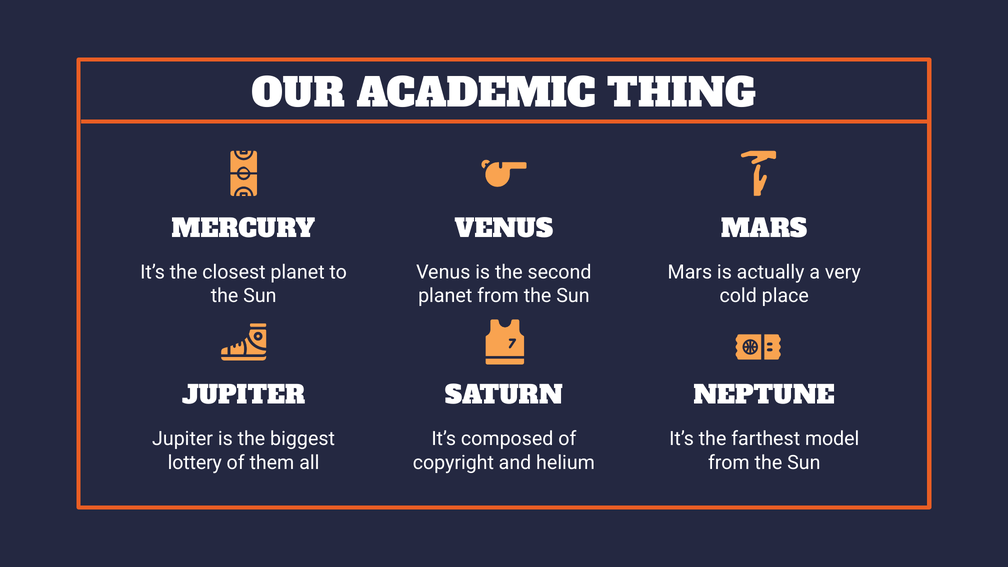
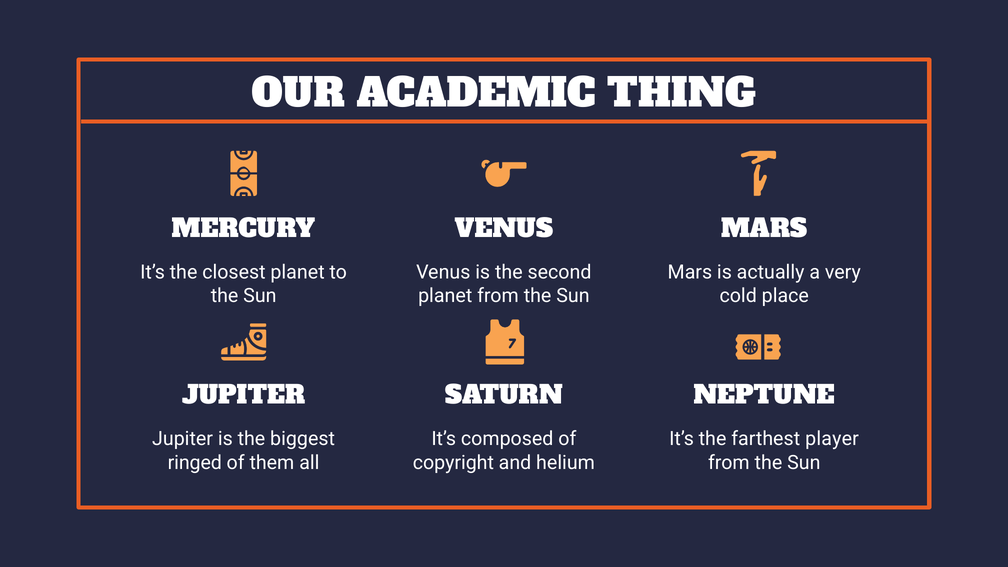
model: model -> player
lottery: lottery -> ringed
